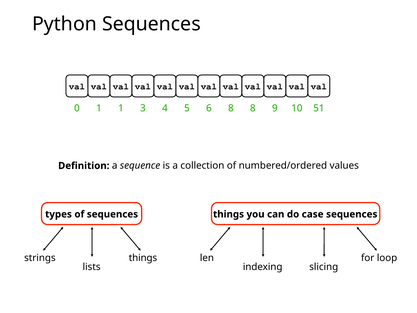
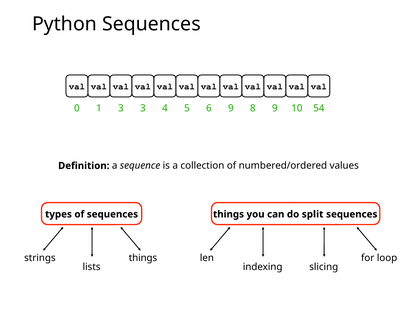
1 1: 1 -> 3
6 8: 8 -> 9
51: 51 -> 54
case: case -> split
